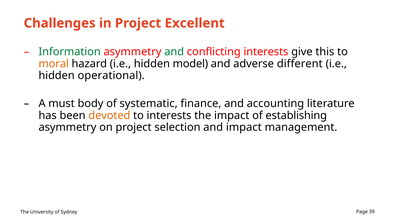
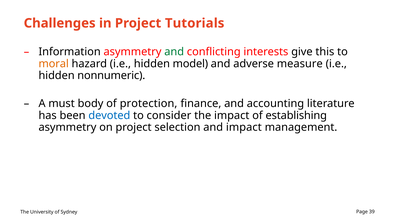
Excellent: Excellent -> Tutorials
Information colour: green -> black
different: different -> measure
operational: operational -> nonnumeric
systematic: systematic -> protection
devoted colour: orange -> blue
to interests: interests -> consider
